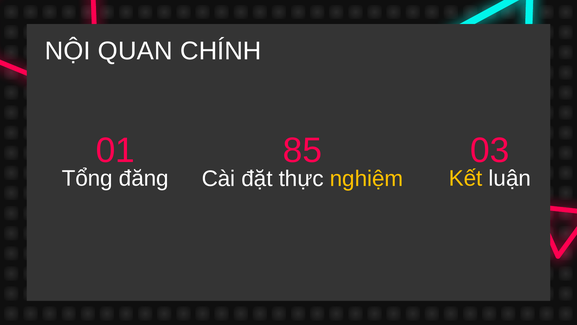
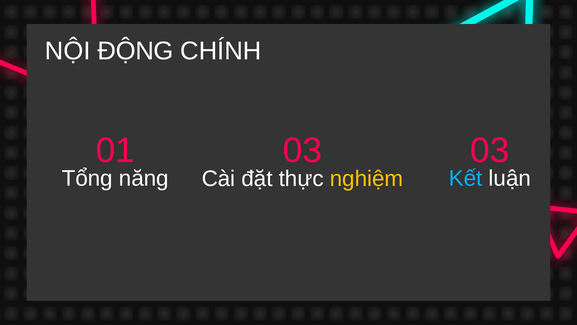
QUAN: QUAN -> ĐỘNG
01 85: 85 -> 03
đăng: đăng -> năng
Kết colour: yellow -> light blue
